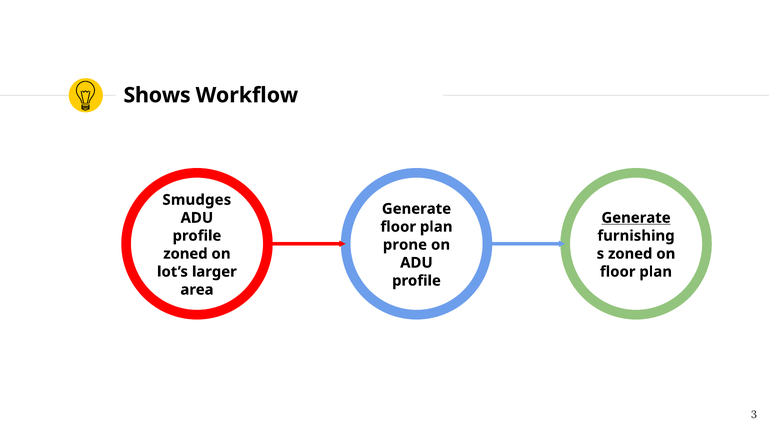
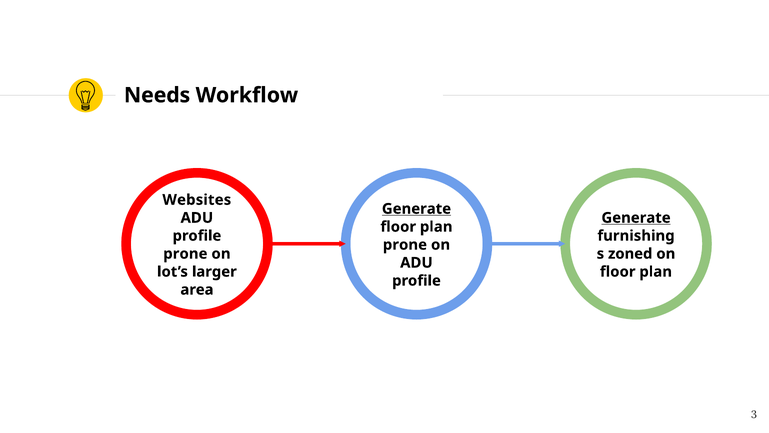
Shows: Shows -> Needs
Smudges: Smudges -> Websites
Generate at (416, 209) underline: none -> present
zoned at (185, 254): zoned -> prone
